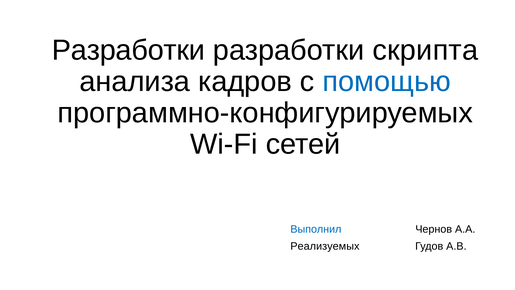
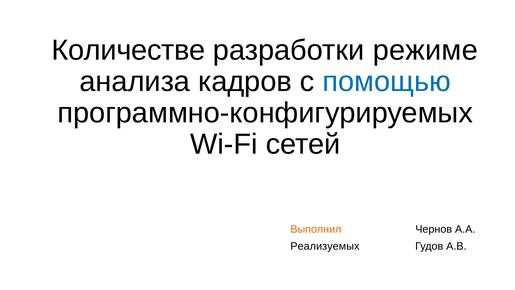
Разработки at (128, 50): Разработки -> Количестве
скрипта: скрипта -> режиме
Выполнил colour: blue -> orange
